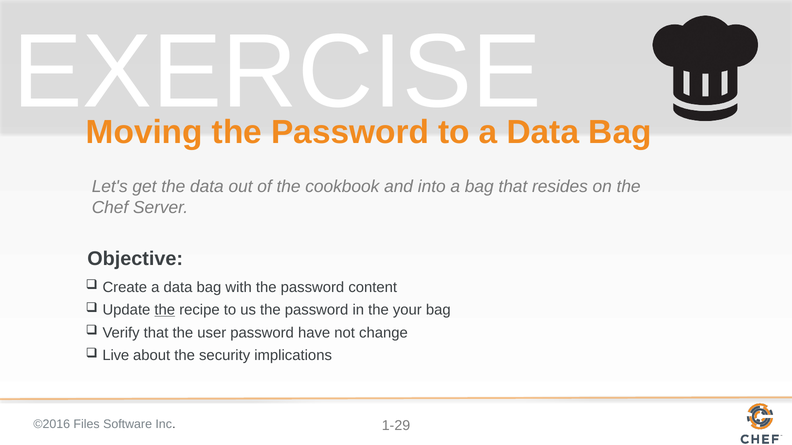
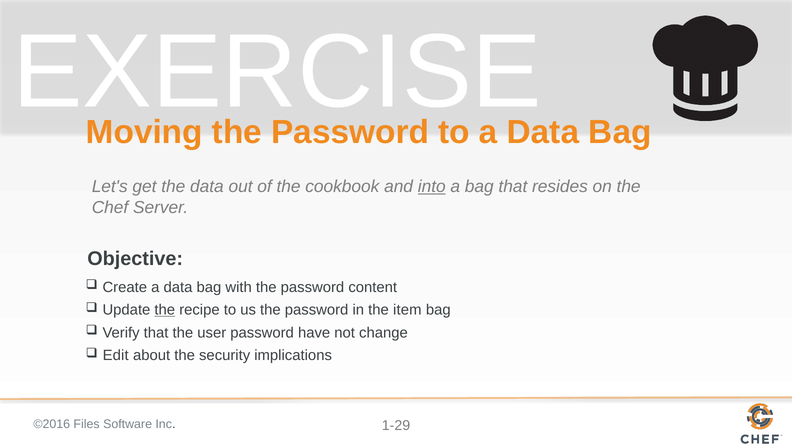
into underline: none -> present
your: your -> item
Live: Live -> Edit
